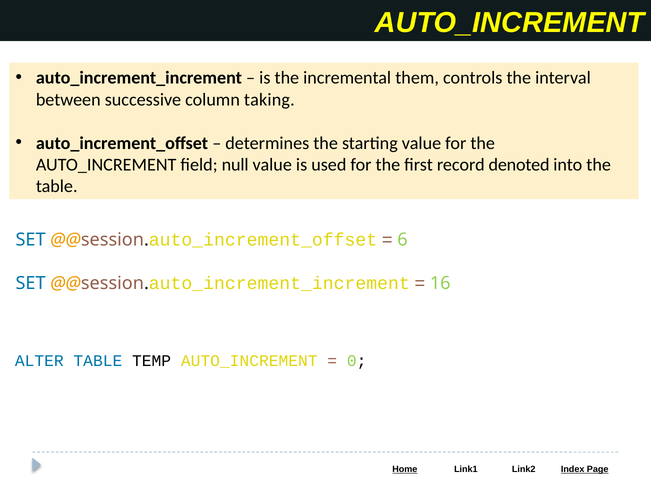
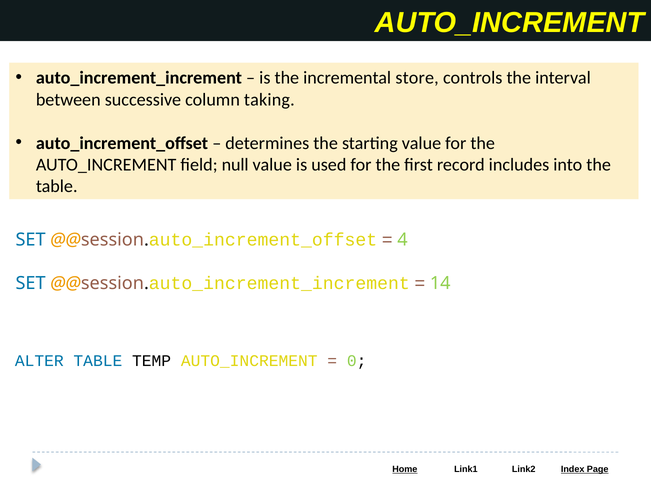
them: them -> store
denoted: denoted -> includes
6: 6 -> 4
16: 16 -> 14
